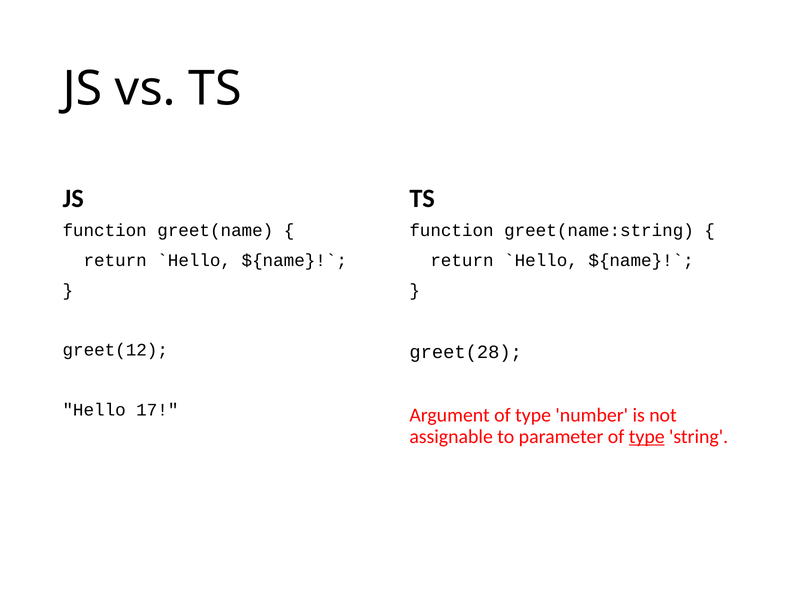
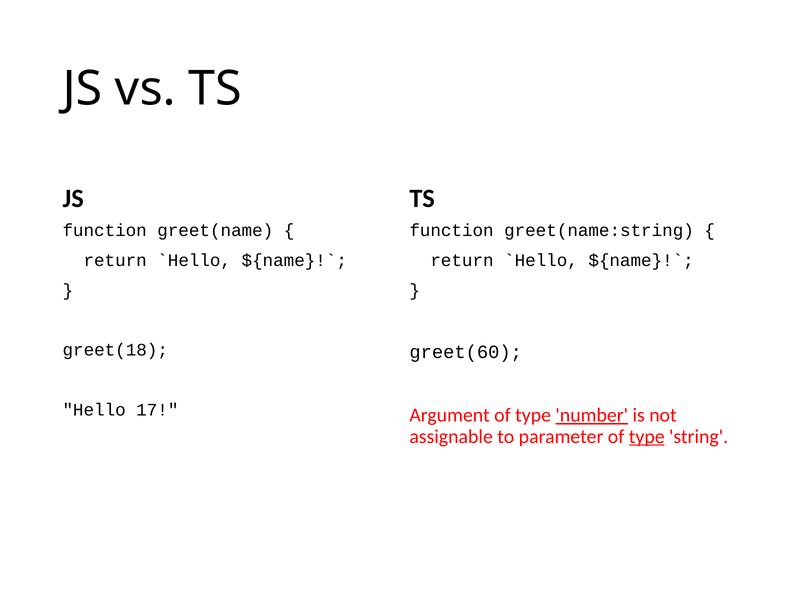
greet(12: greet(12 -> greet(18
greet(28: greet(28 -> greet(60
number underline: none -> present
